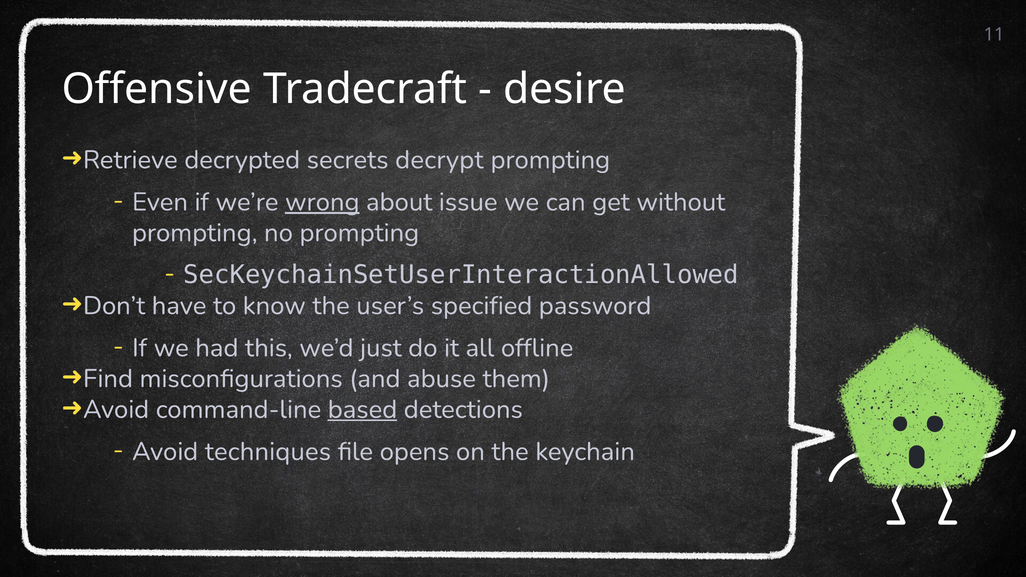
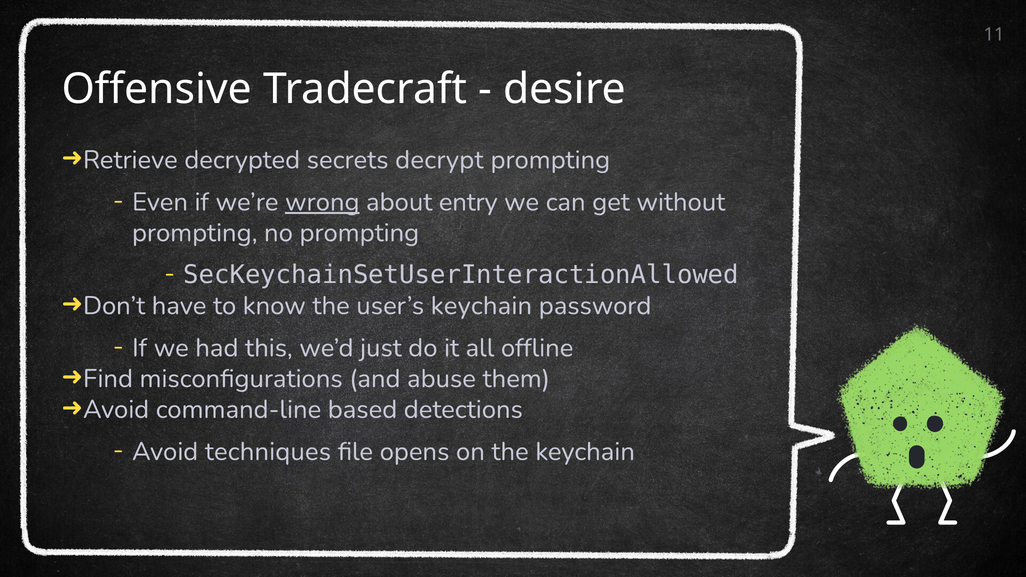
issue: issue -> entry
user’s specified: specified -> keychain
based underline: present -> none
